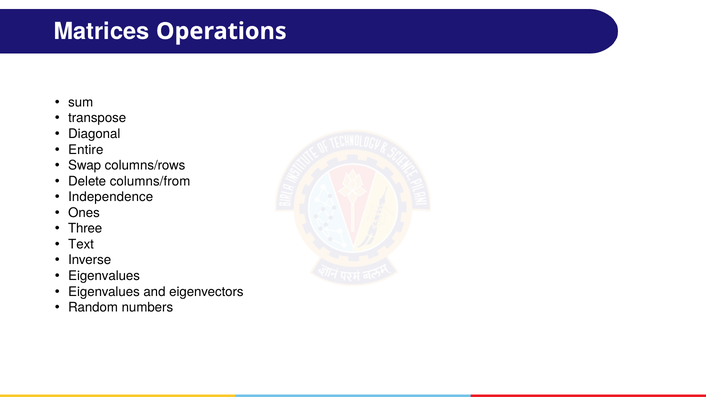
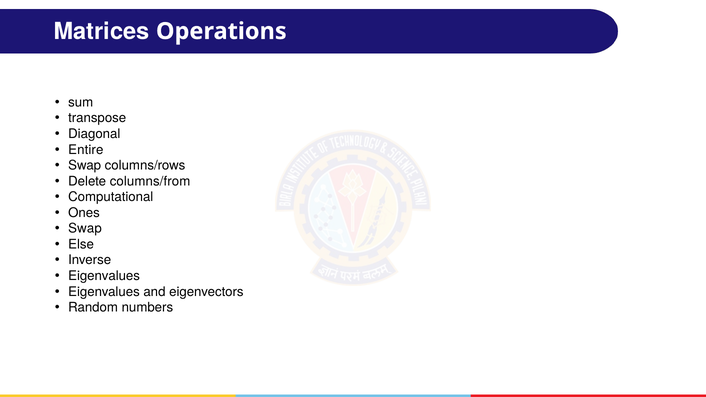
Independence: Independence -> Computational
Three at (85, 229): Three -> Swap
Text: Text -> Else
